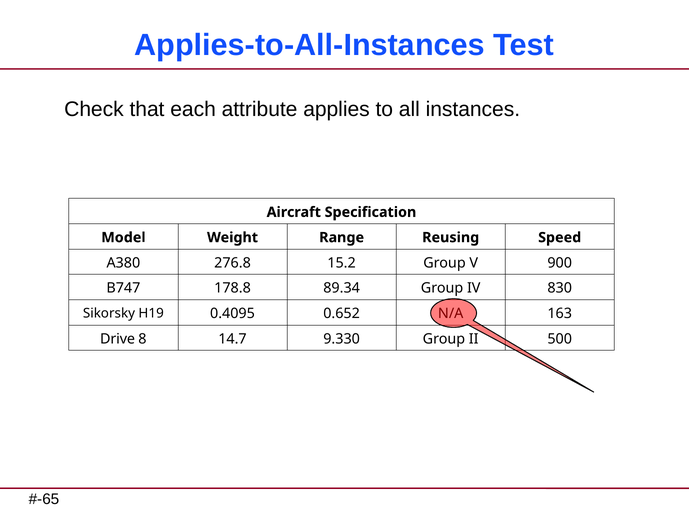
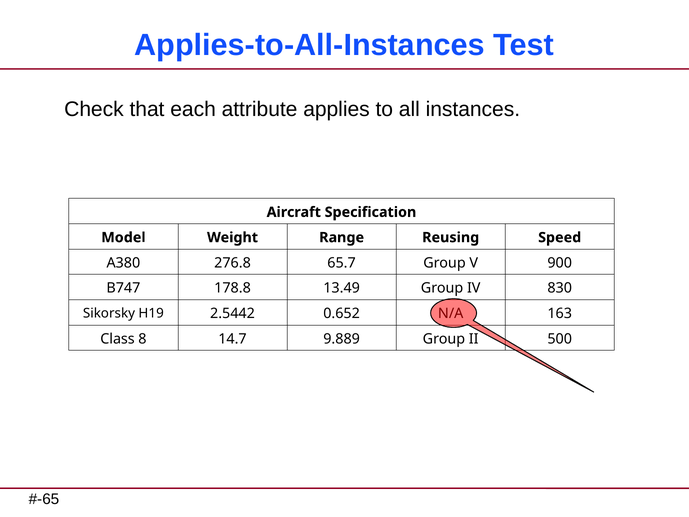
15.2: 15.2 -> 65.7
89.34: 89.34 -> 13.49
0.4095: 0.4095 -> 2.5442
Drive: Drive -> Class
9.330: 9.330 -> 9.889
